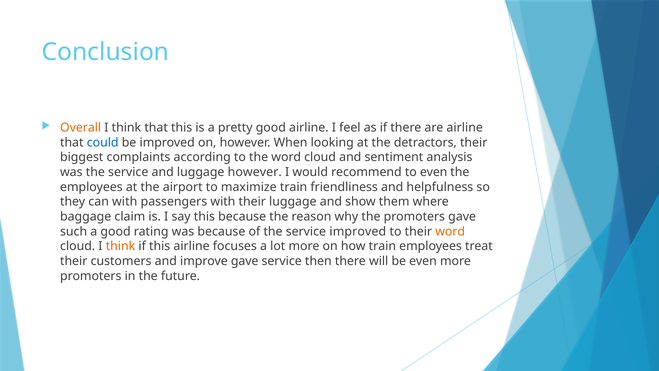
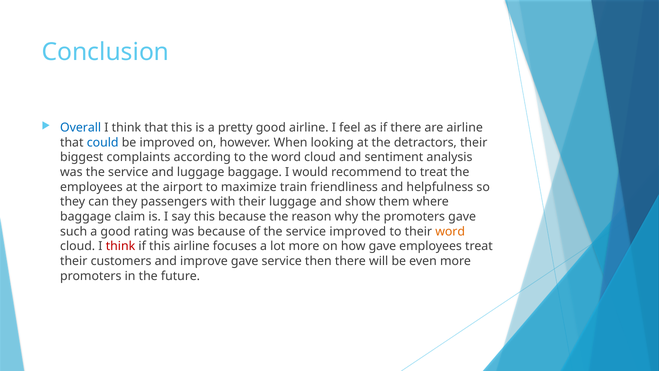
Overall colour: orange -> blue
luggage however: however -> baggage
to even: even -> treat
can with: with -> they
think at (120, 246) colour: orange -> red
how train: train -> gave
